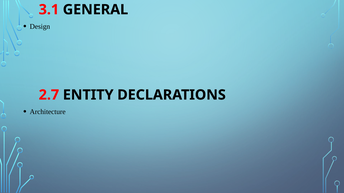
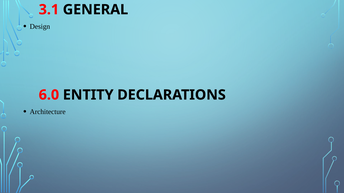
2.7: 2.7 -> 6.0
